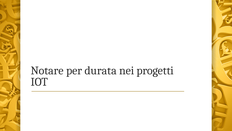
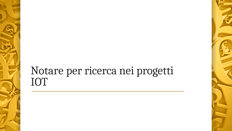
durata: durata -> ricerca
